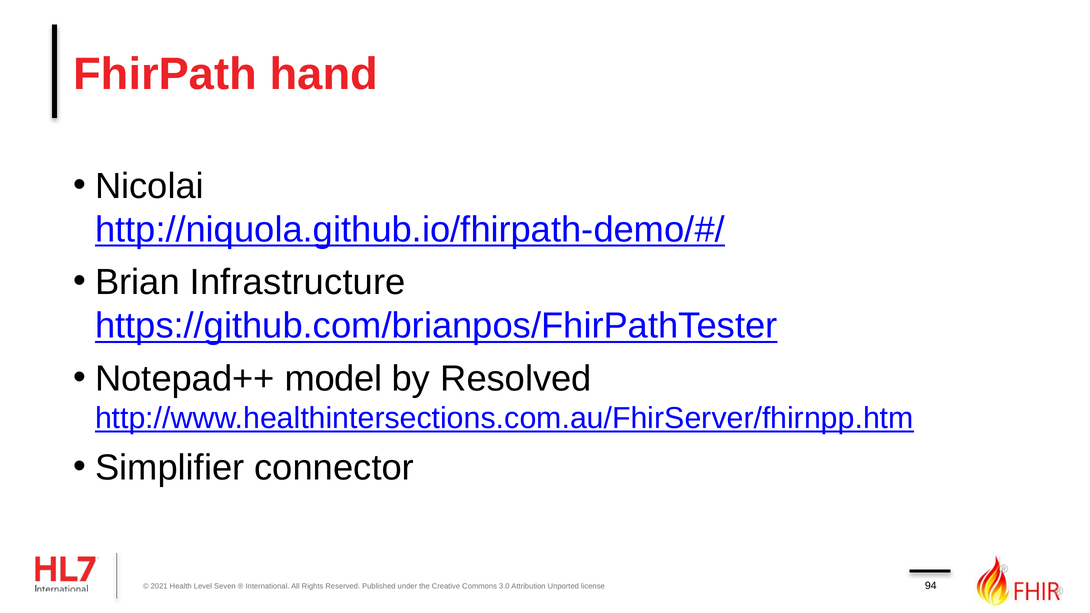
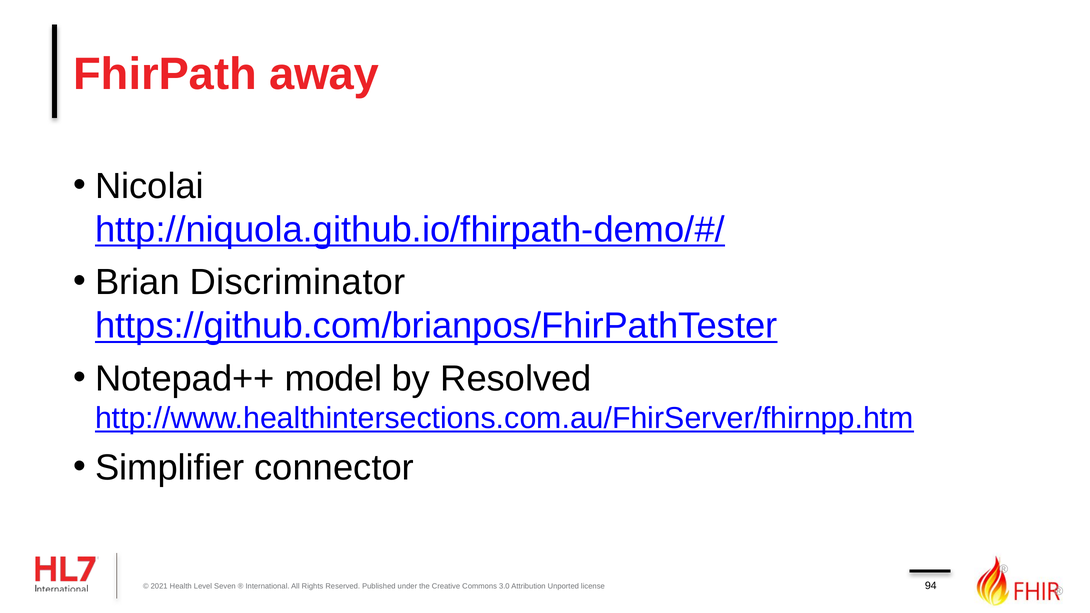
hand: hand -> away
Infrastructure: Infrastructure -> Discriminator
